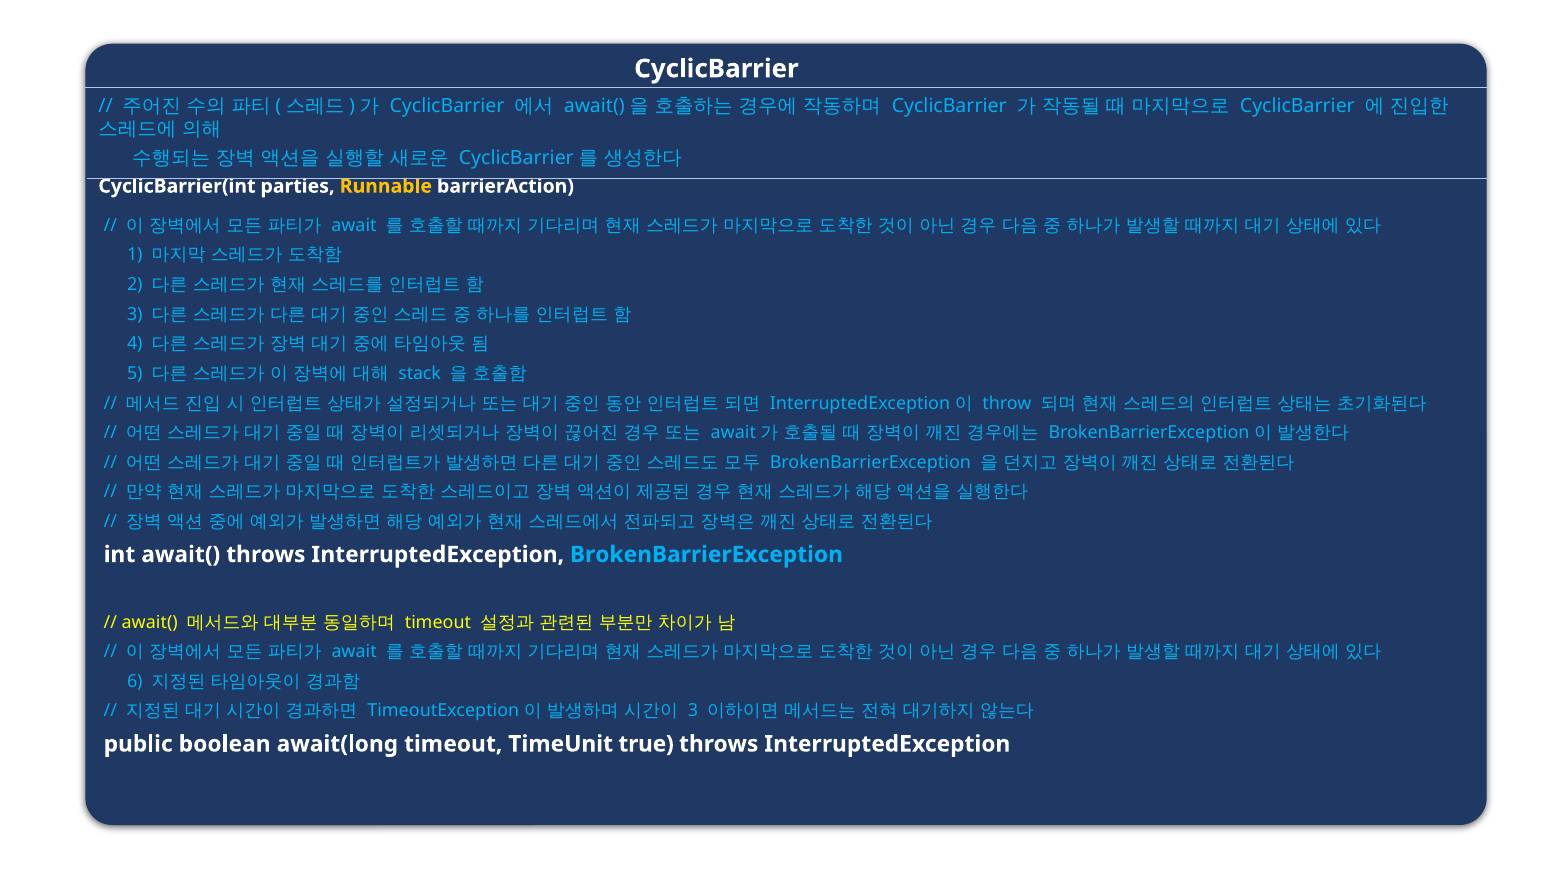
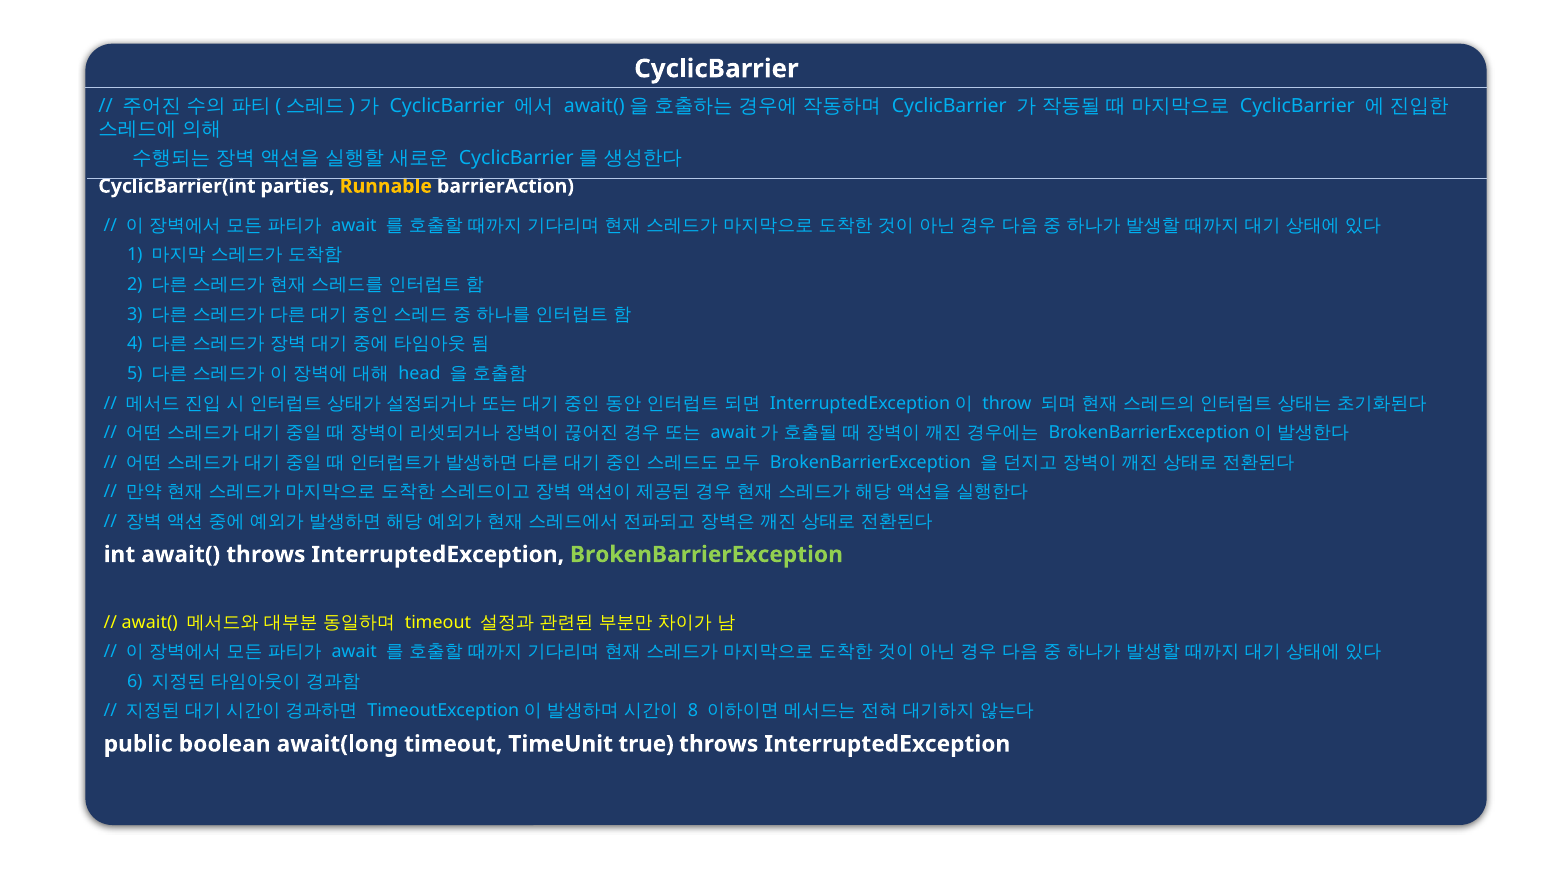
stack: stack -> head
BrokenBarrierException at (706, 555) colour: light blue -> light green
3 at (693, 711): 3 -> 8
